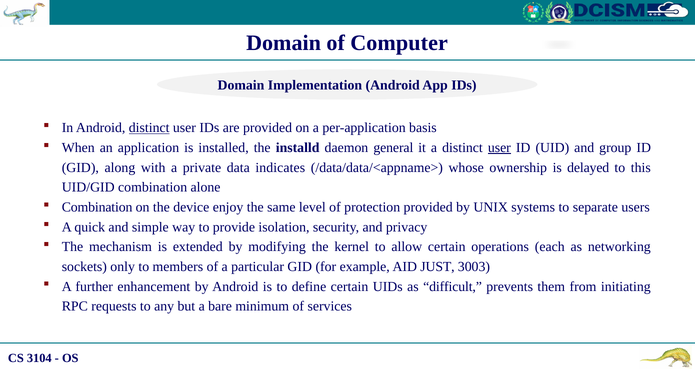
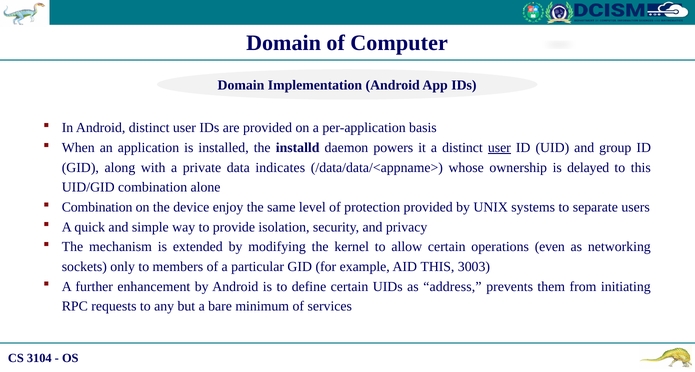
distinct at (149, 128) underline: present -> none
general: general -> powers
each: each -> even
AID JUST: JUST -> THIS
difficult: difficult -> address
